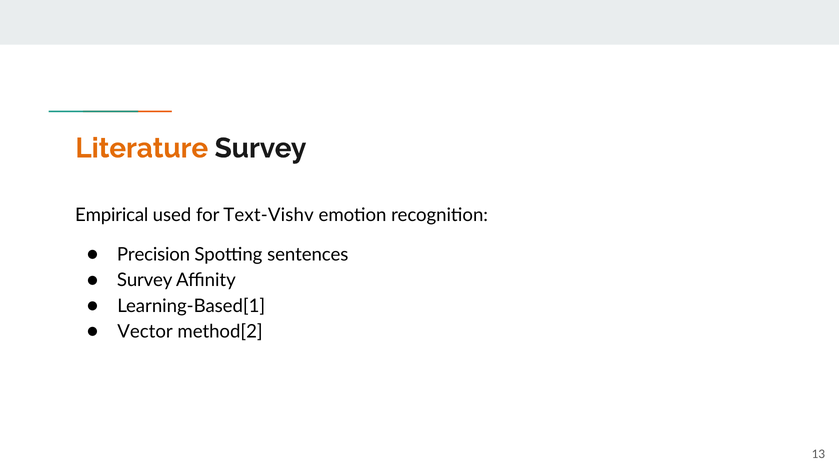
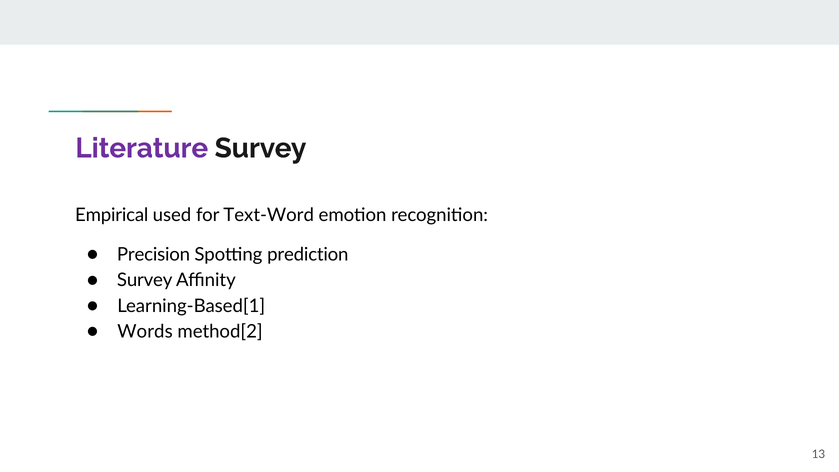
Literature colour: orange -> purple
Text-Vishv: Text-Vishv -> Text-Word
sentences: sentences -> prediction
Vector: Vector -> Words
